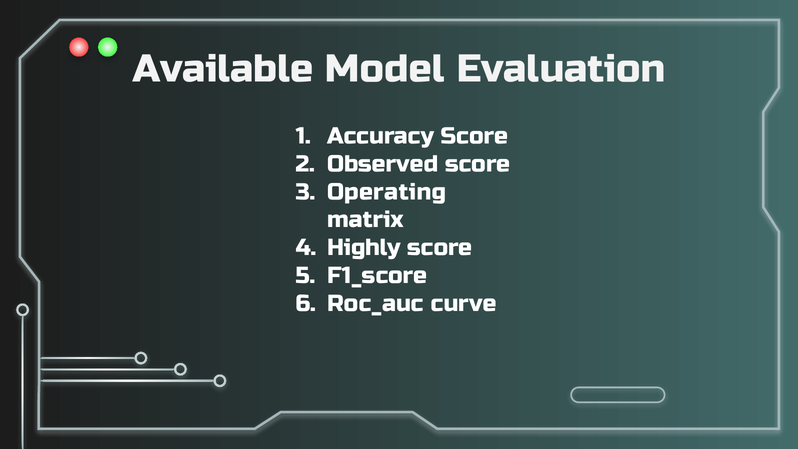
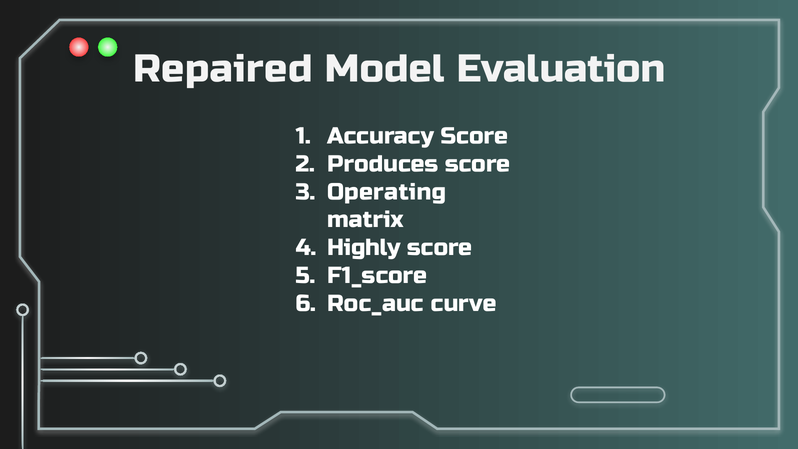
Available: Available -> Repaired
Observed: Observed -> Produces
